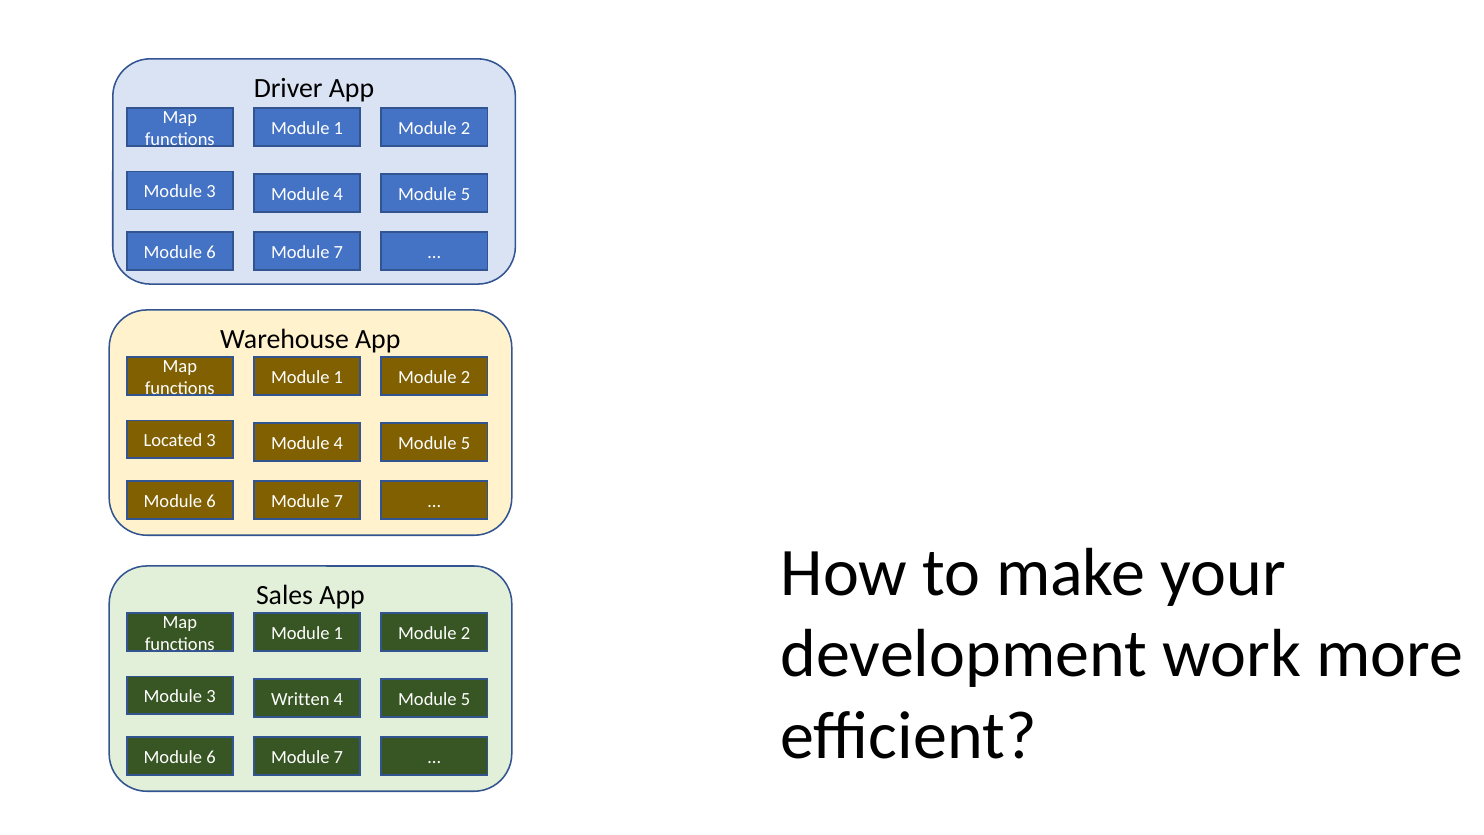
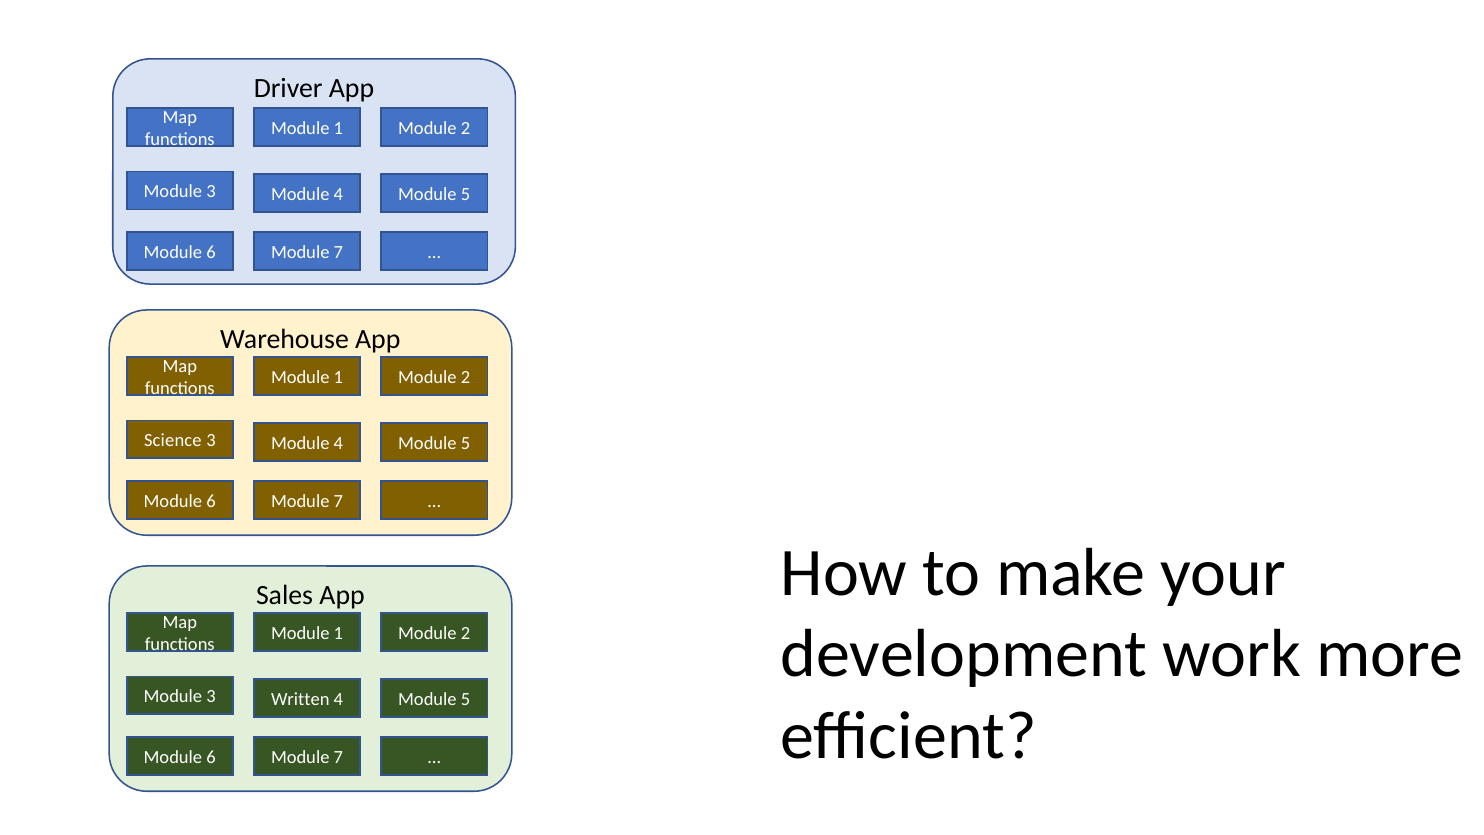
Located: Located -> Science
